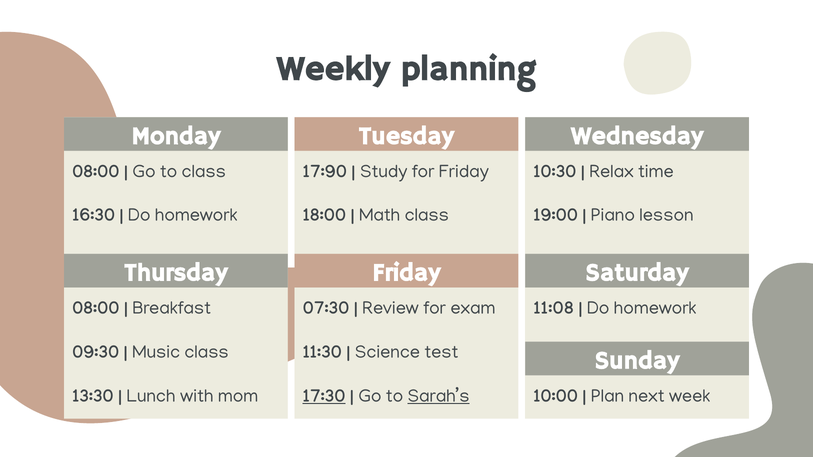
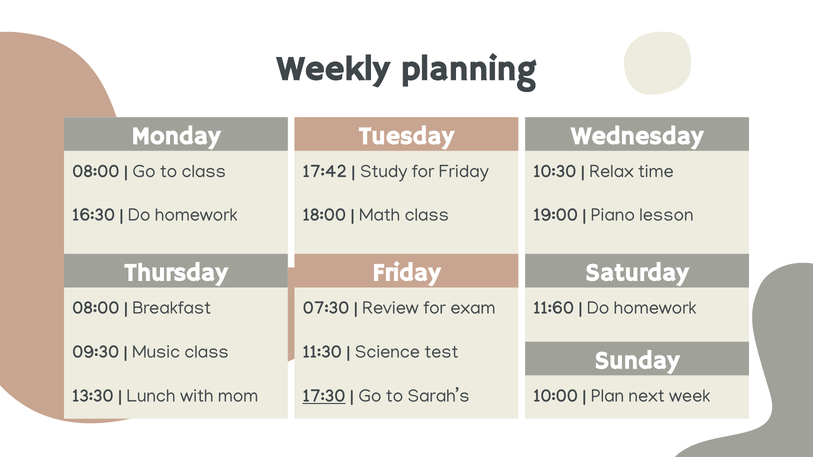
17:90: 17:90 -> 17:42
11:08: 11:08 -> 11:60
Sarah’s underline: present -> none
